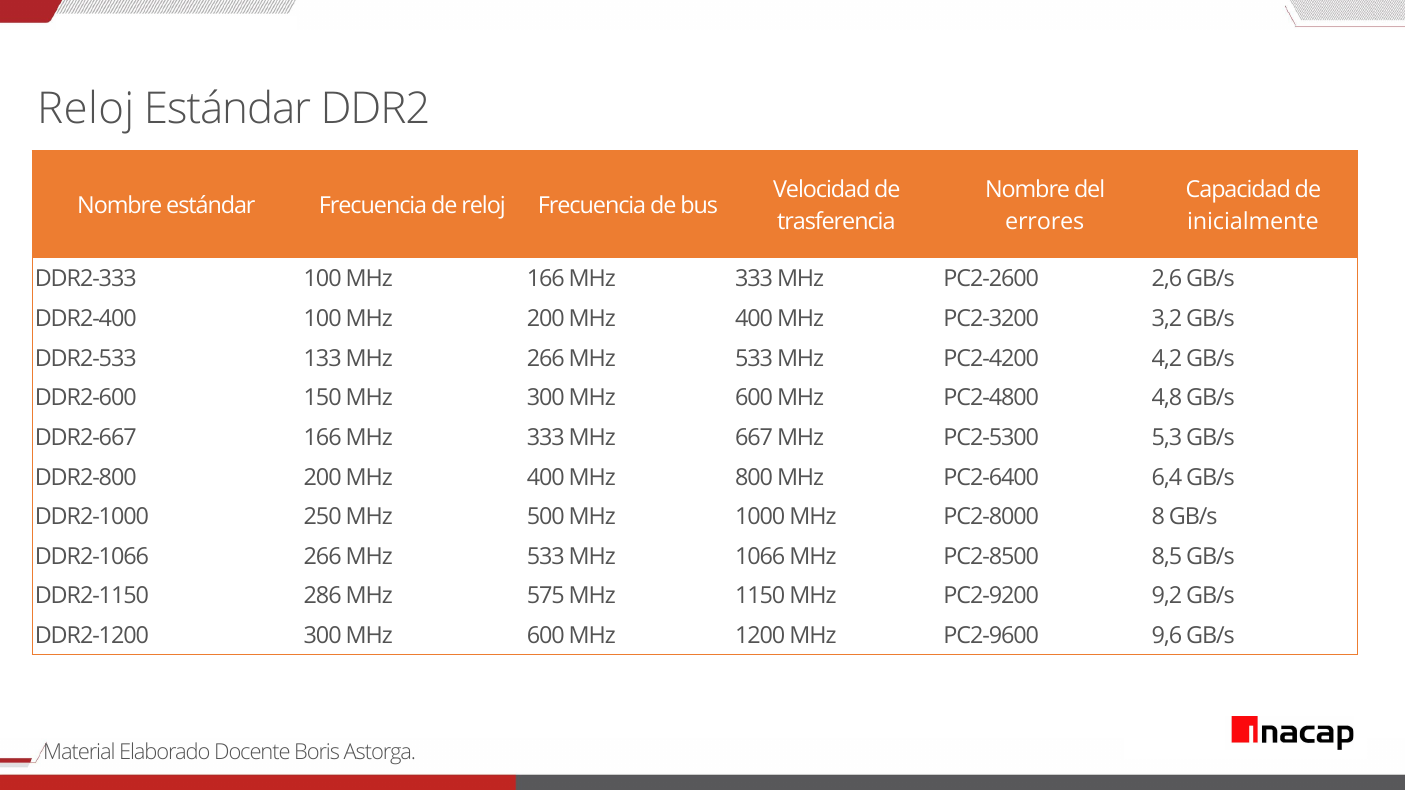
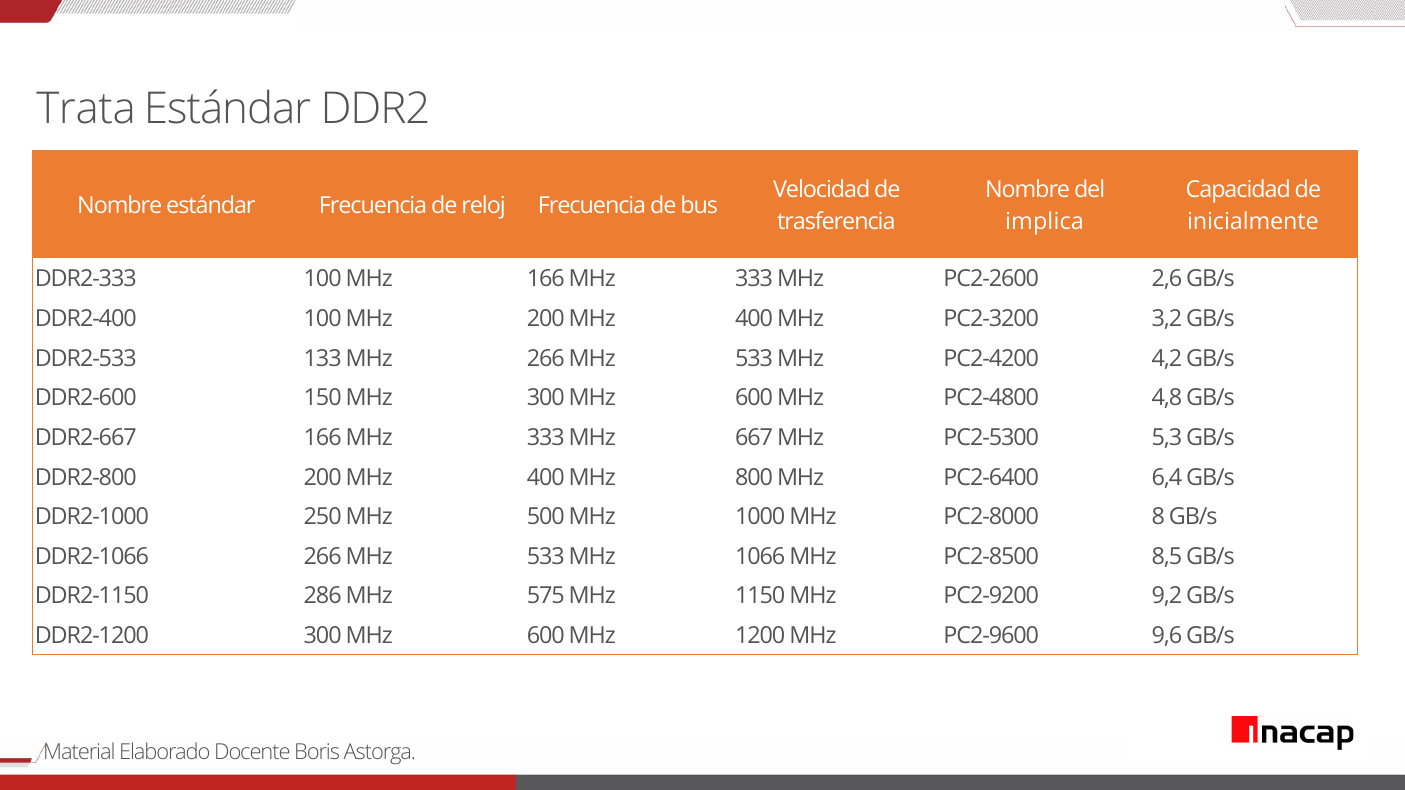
Reloj at (86, 109): Reloj -> Trata
errores: errores -> implica
